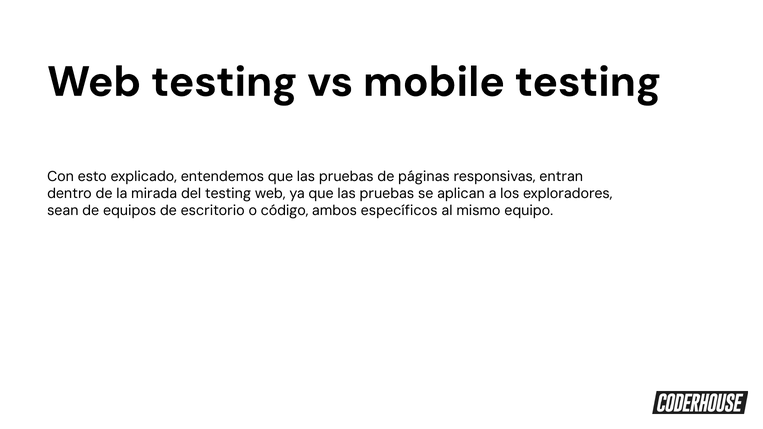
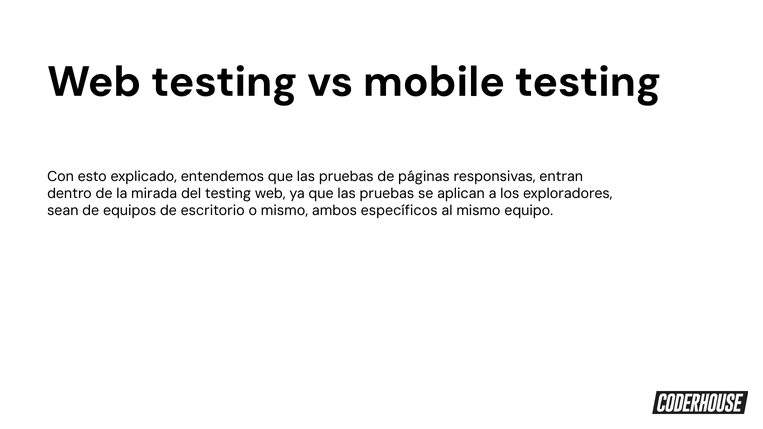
o código: código -> mismo
